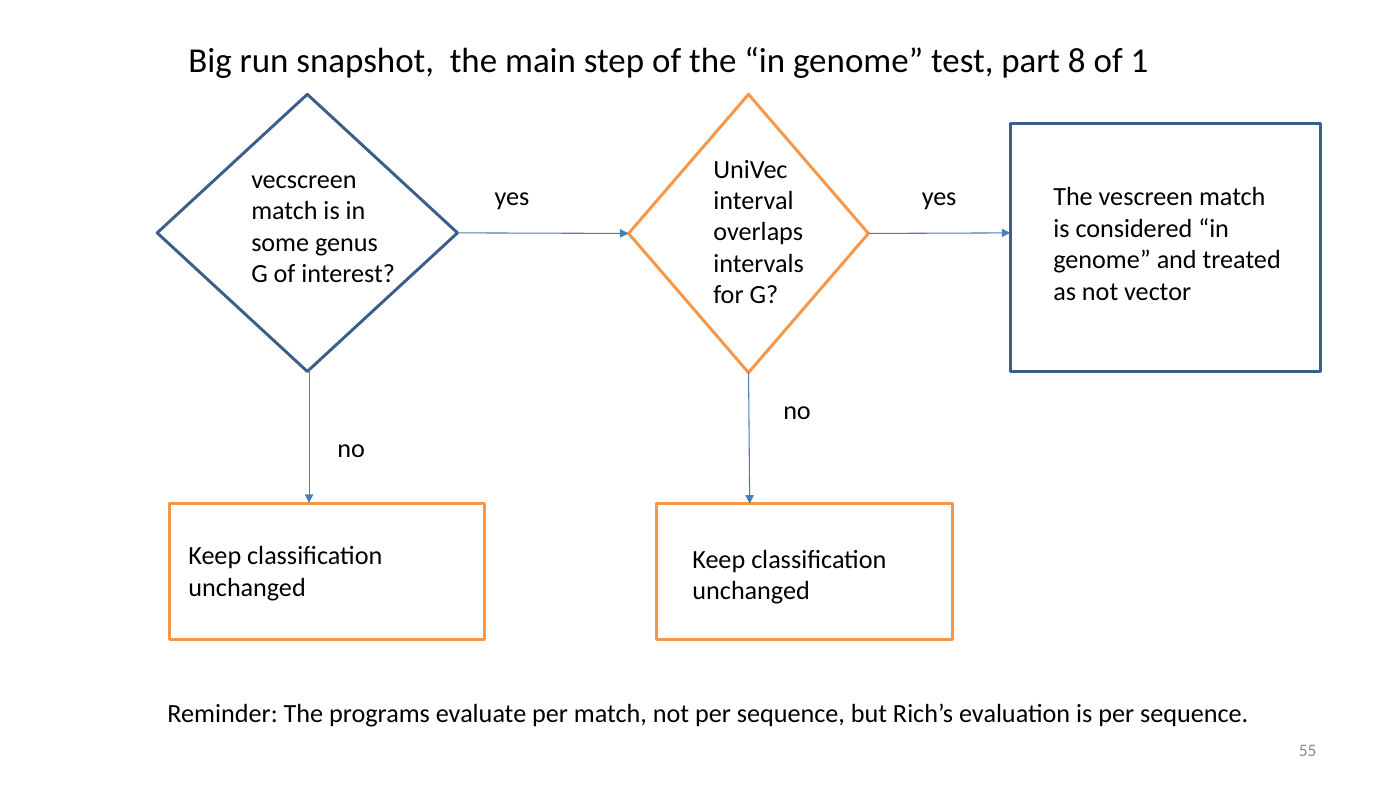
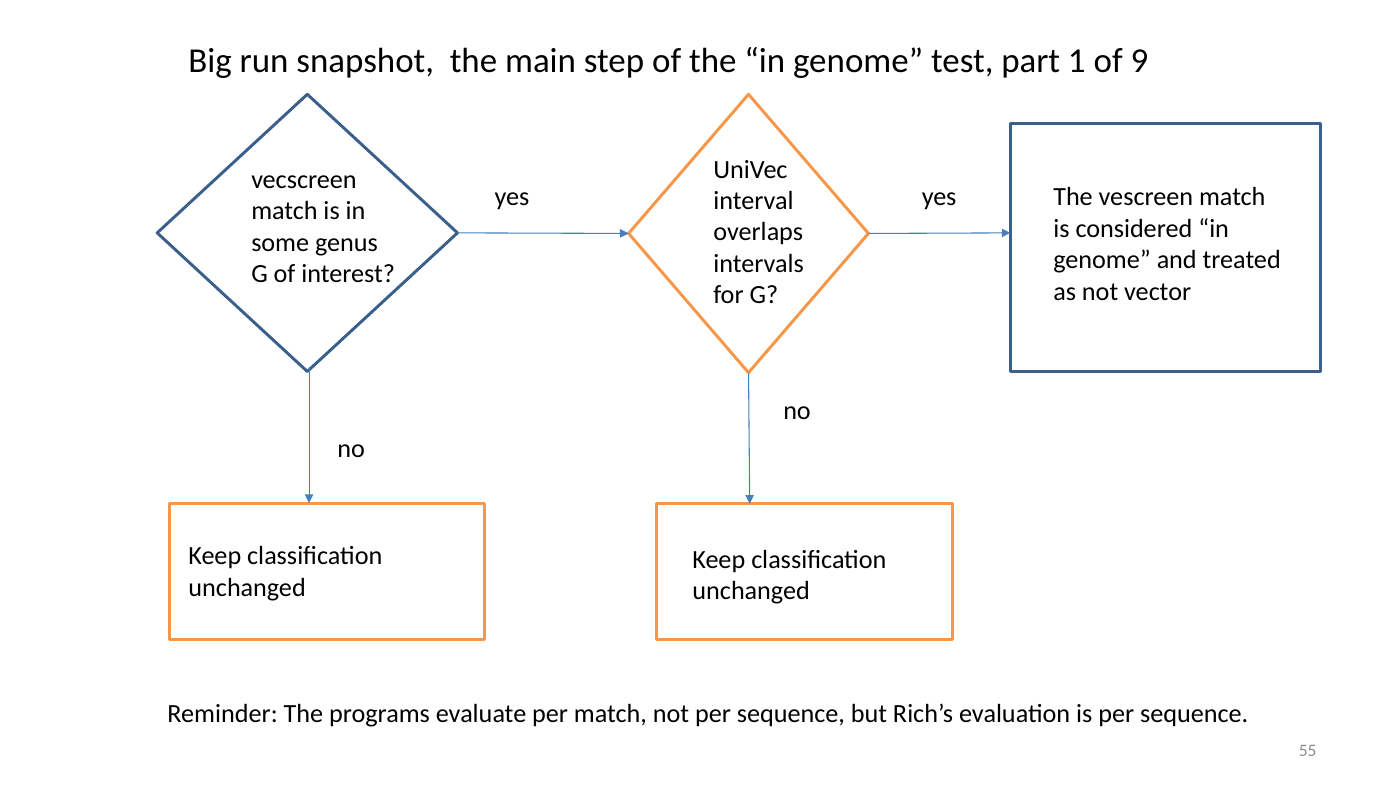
8: 8 -> 1
1: 1 -> 9
